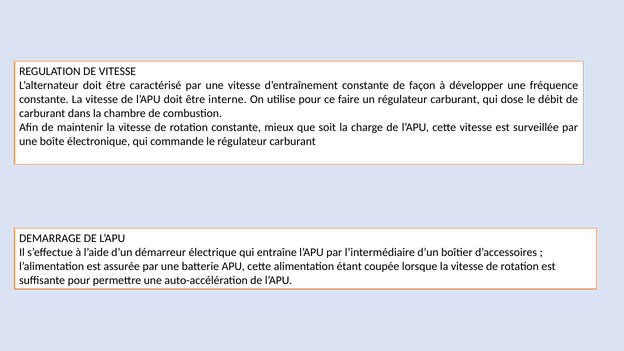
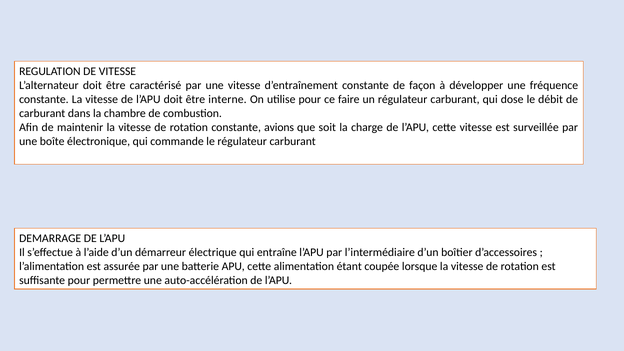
mieux: mieux -> avions
